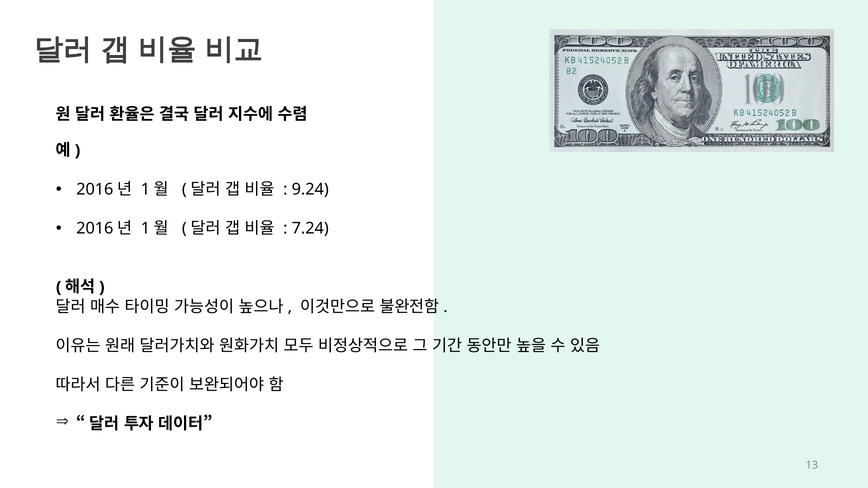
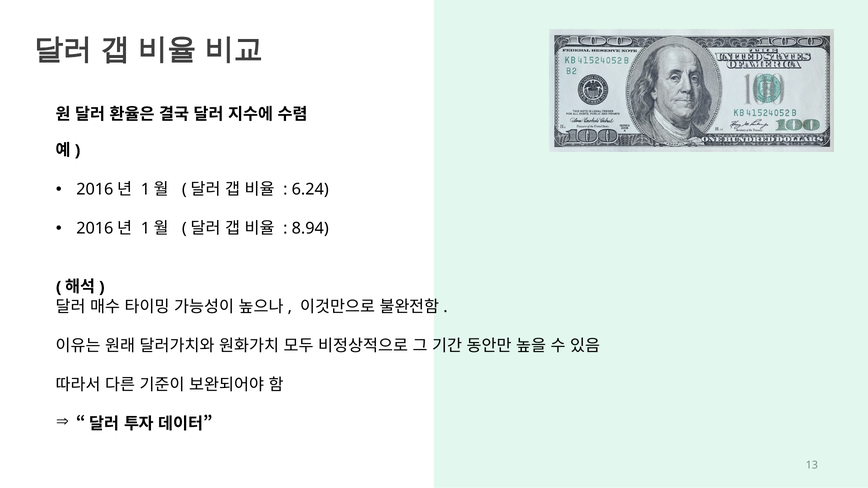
9.24: 9.24 -> 6.24
7.24: 7.24 -> 8.94
